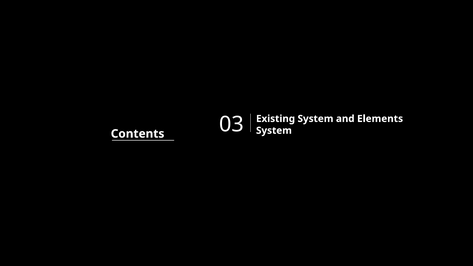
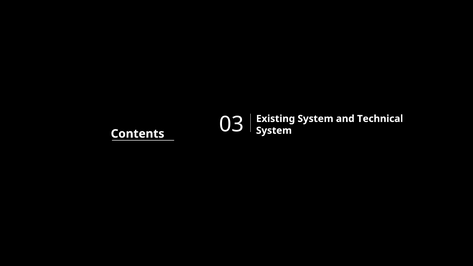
Elements: Elements -> Technical
